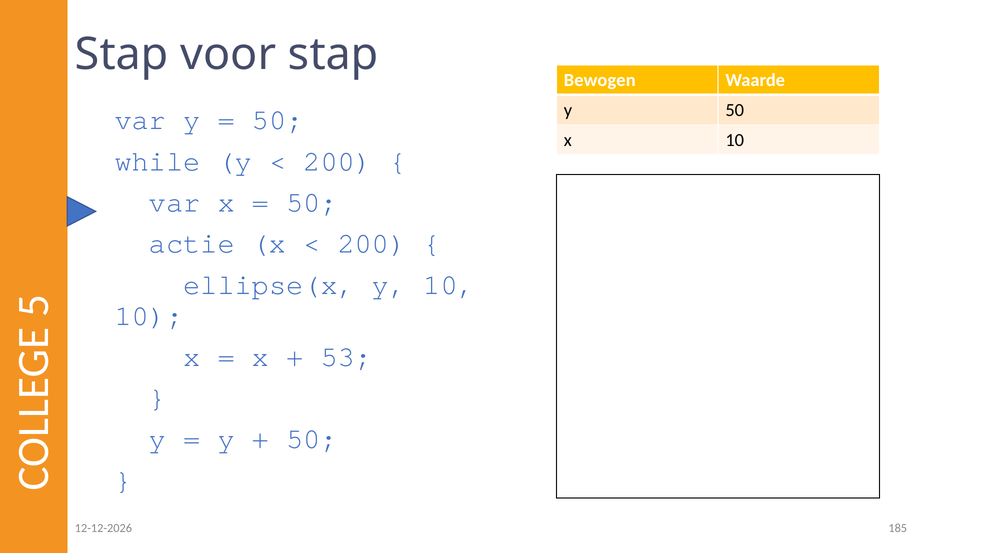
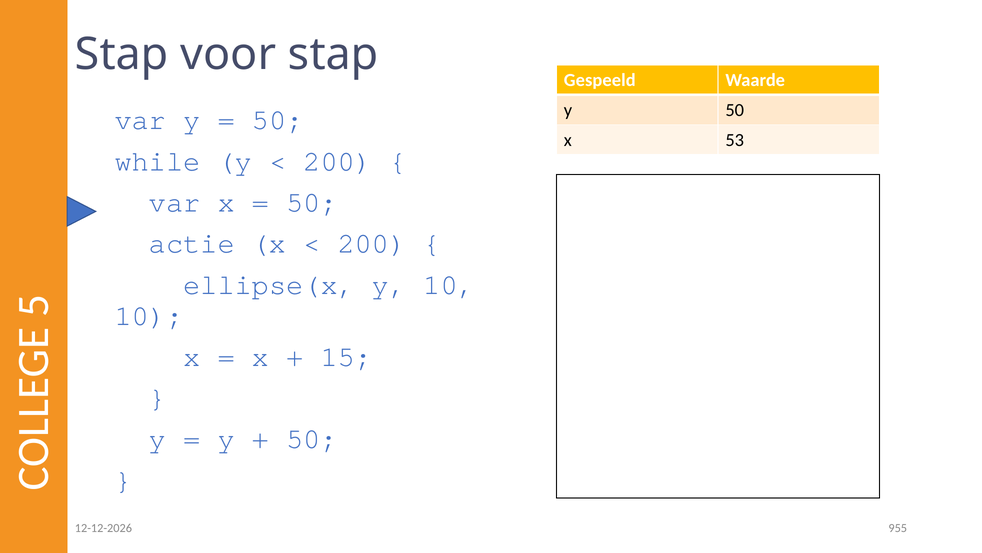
Bewogen: Bewogen -> Gespeeld
x 10: 10 -> 53
53: 53 -> 15
185: 185 -> 955
